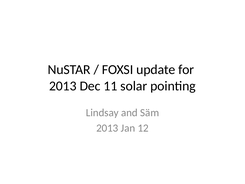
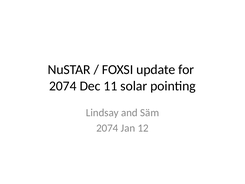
2013 at (63, 86): 2013 -> 2074
2013 at (107, 128): 2013 -> 2074
